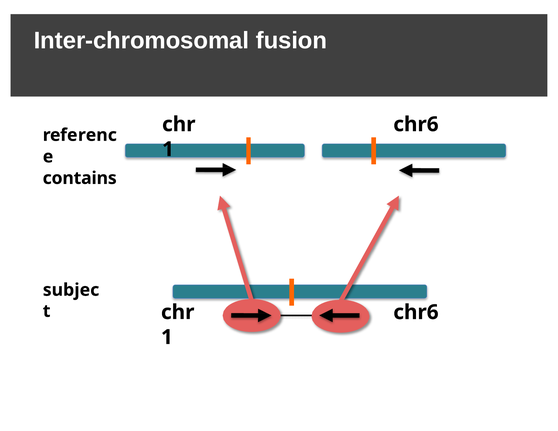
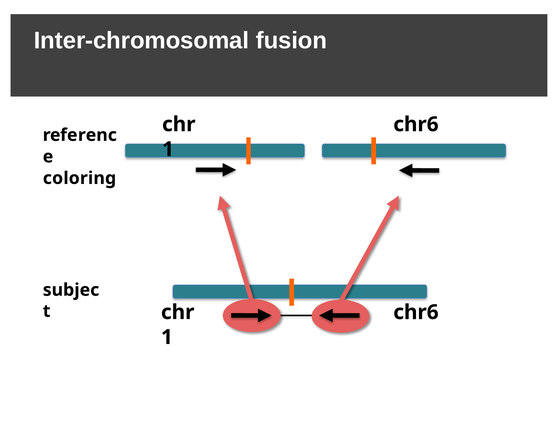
contains: contains -> coloring
